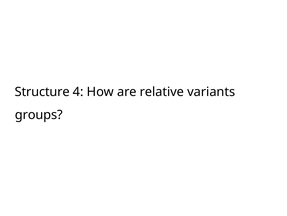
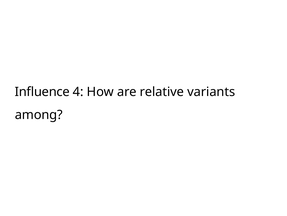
Structure: Structure -> Influence
groups: groups -> among
